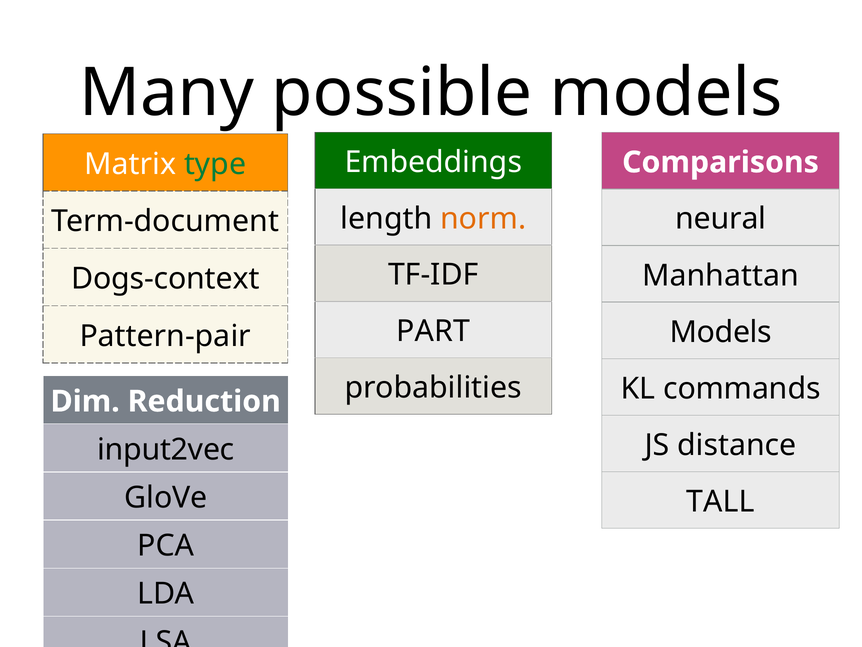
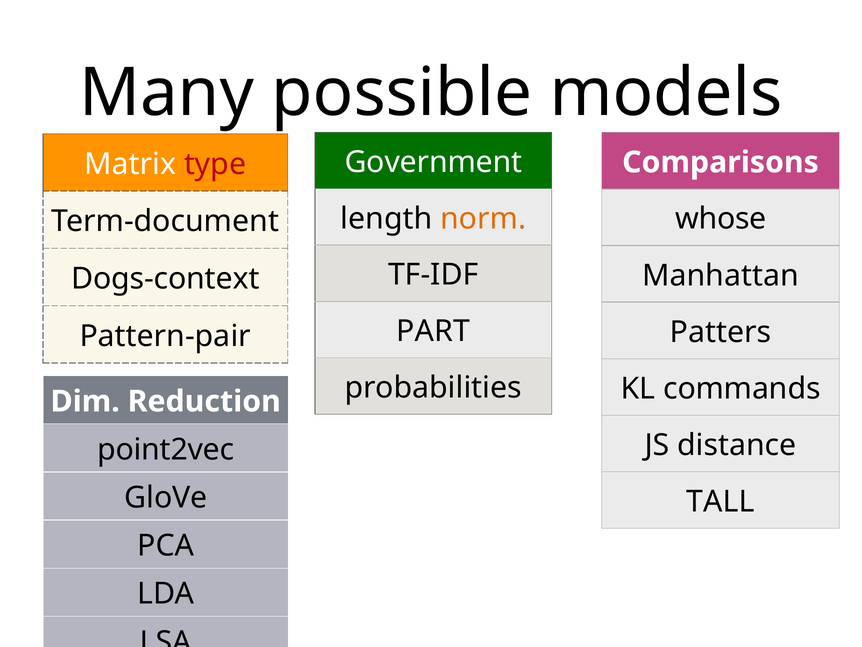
Embeddings: Embeddings -> Government
type colour: green -> red
neural: neural -> whose
Models at (721, 332): Models -> Patters
input2vec: input2vec -> point2vec
